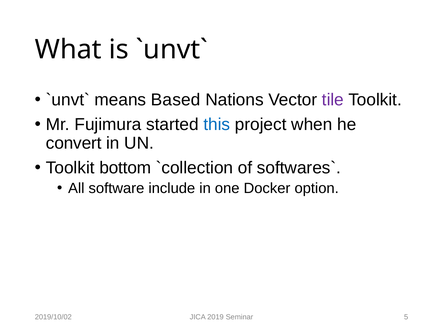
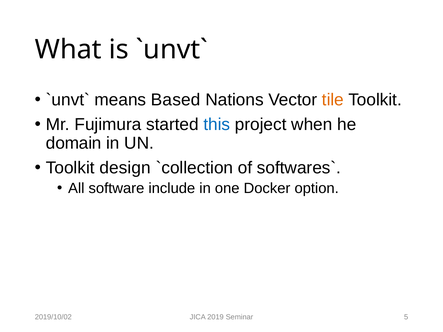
tile colour: purple -> orange
convert: convert -> domain
bottom: bottom -> design
